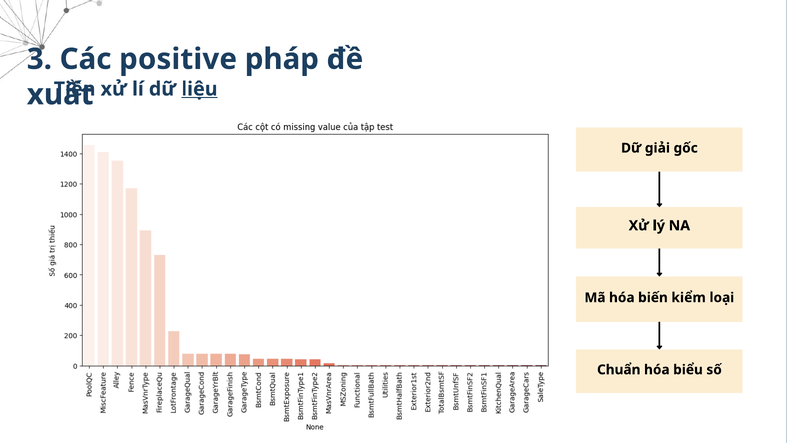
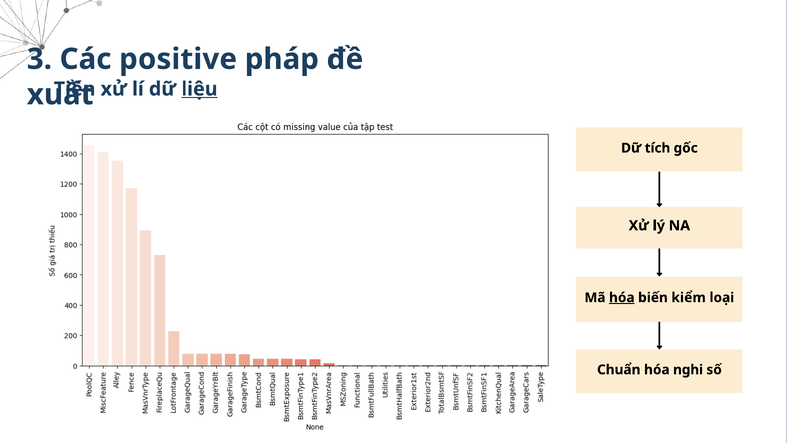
giải: giải -> tích
hóa at (622, 297) underline: none -> present
biểu: biểu -> nghi
